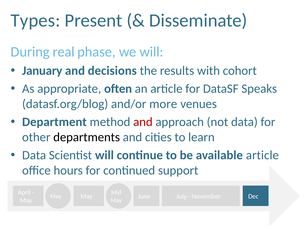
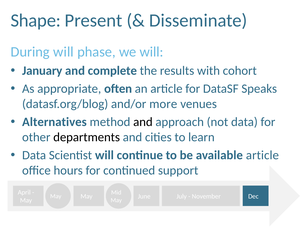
Types: Types -> Shape
During real: real -> will
decisions: decisions -> complete
Department: Department -> Alternatives
and at (143, 122) colour: red -> black
